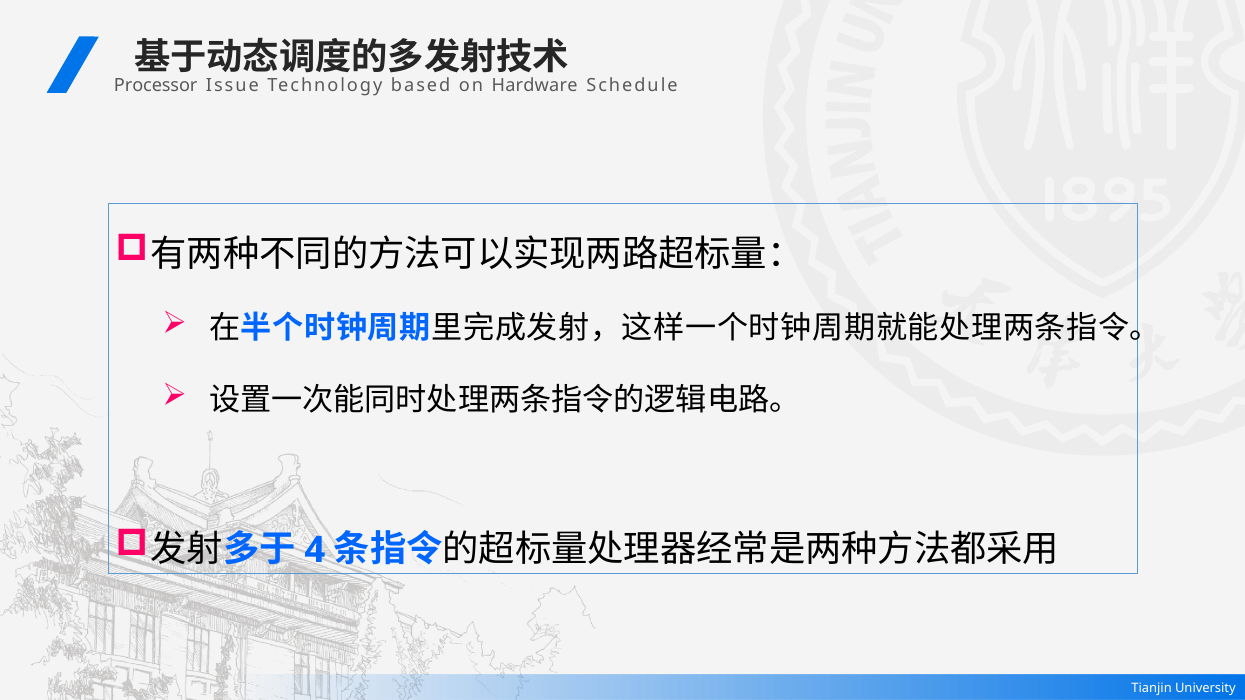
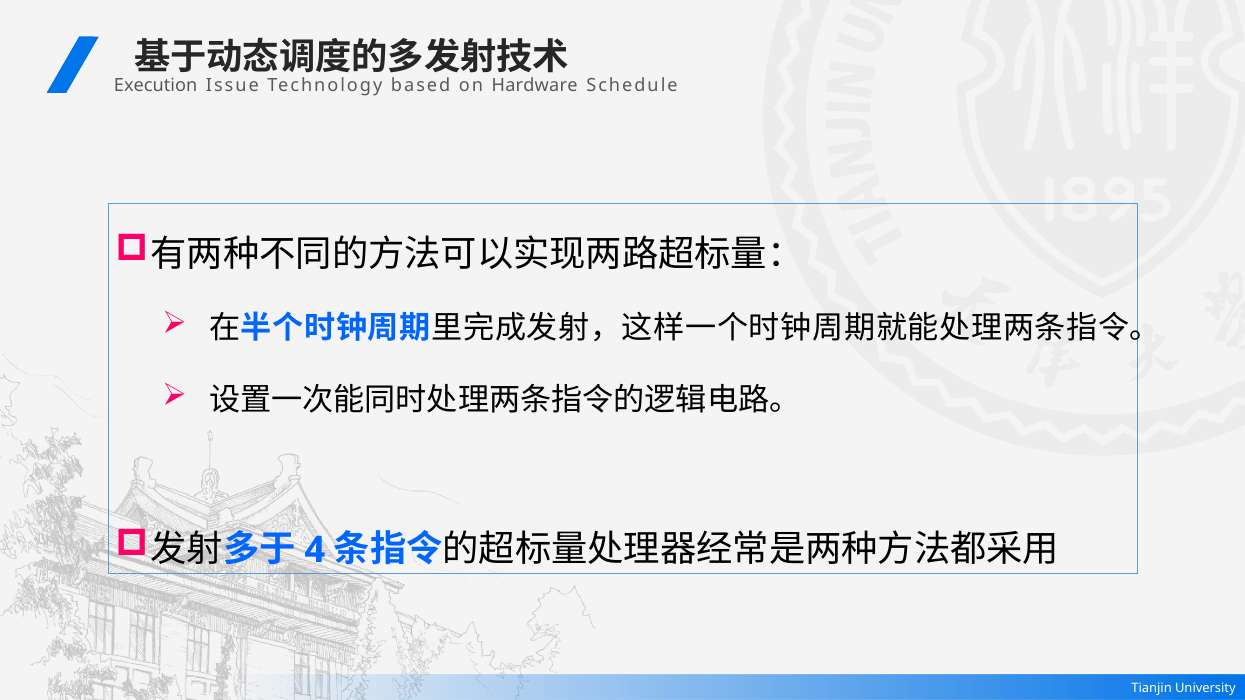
Processor: Processor -> Execution
